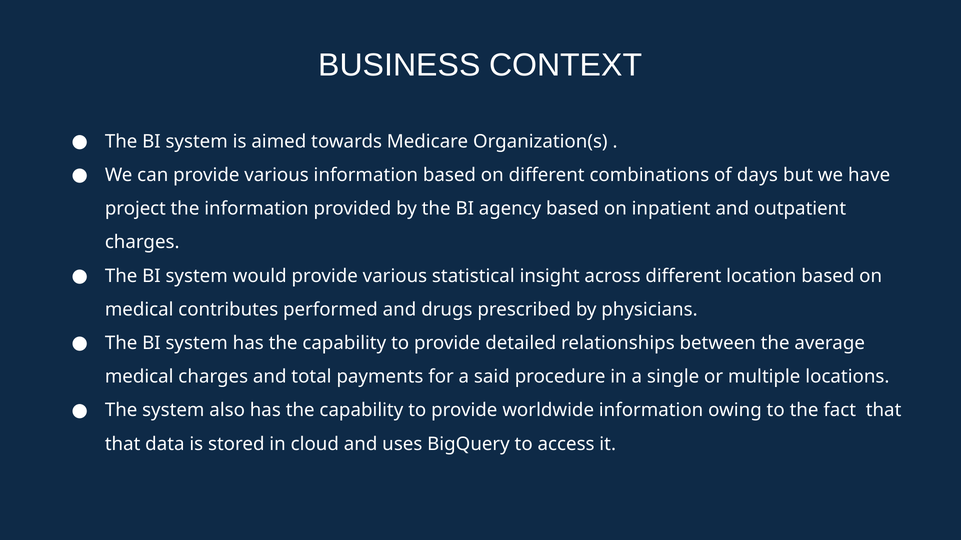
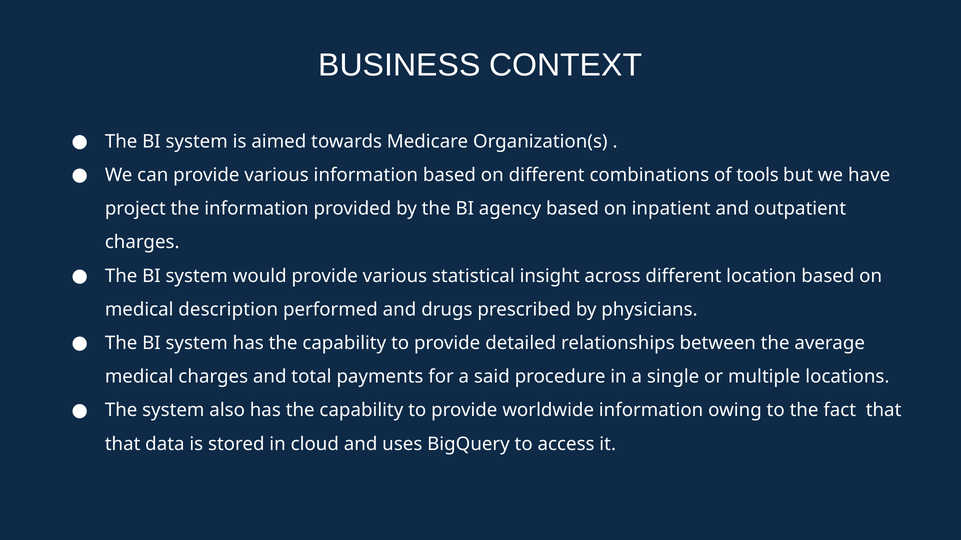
days: days -> tools
contributes: contributes -> description
